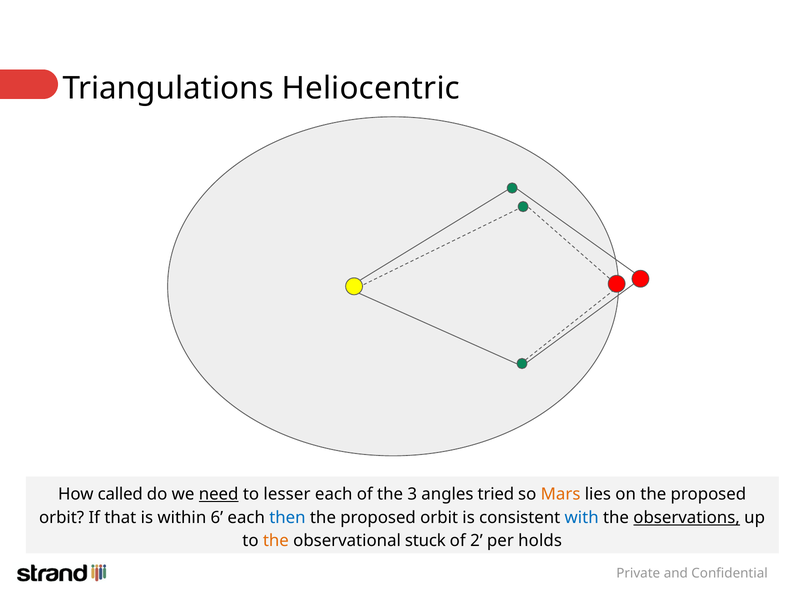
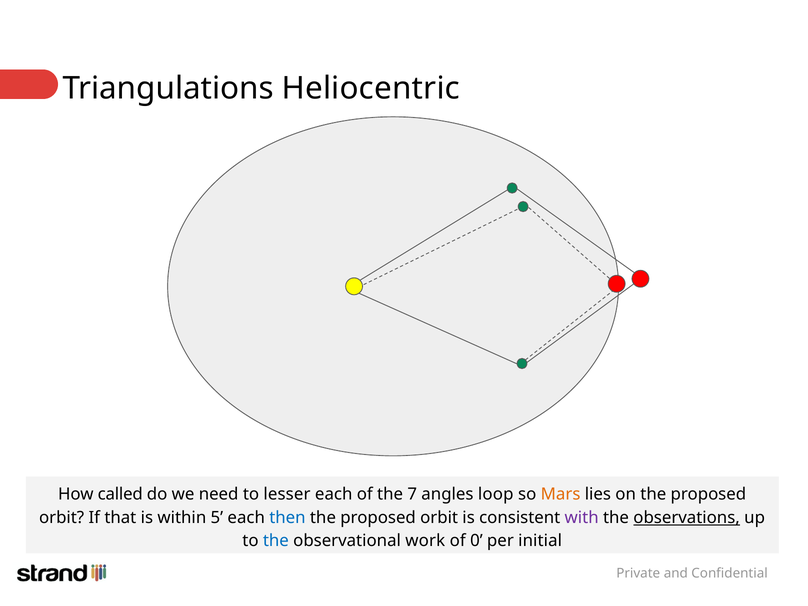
need underline: present -> none
3: 3 -> 7
tried: tried -> loop
6: 6 -> 5
with colour: blue -> purple
the at (276, 541) colour: orange -> blue
stuck: stuck -> work
2: 2 -> 0
holds: holds -> initial
